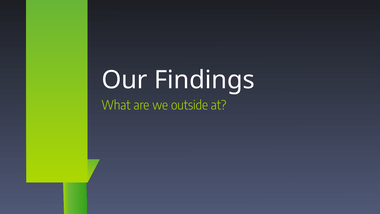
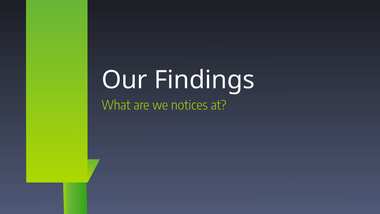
outside: outside -> notices
